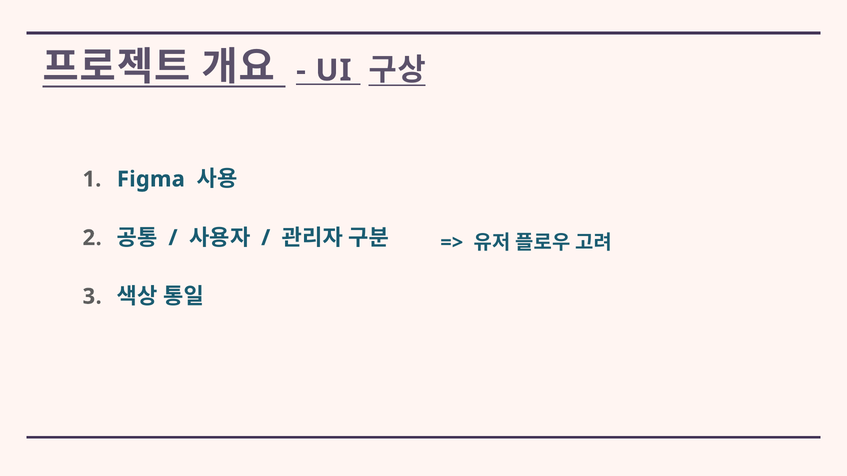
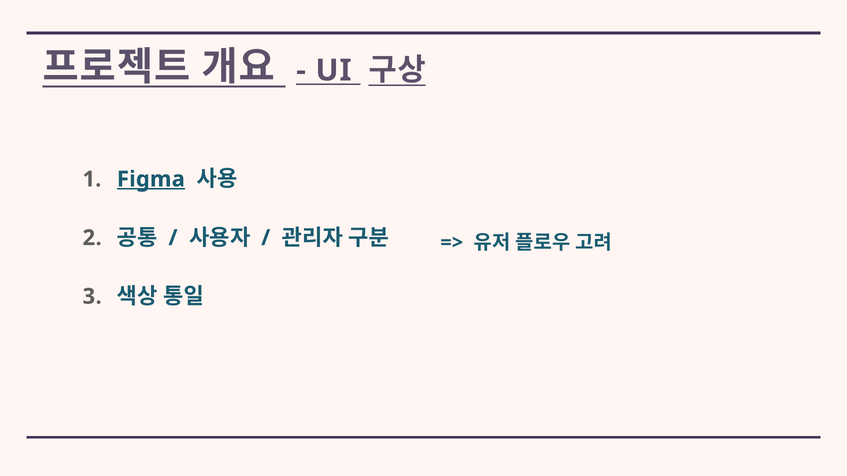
Figma underline: none -> present
